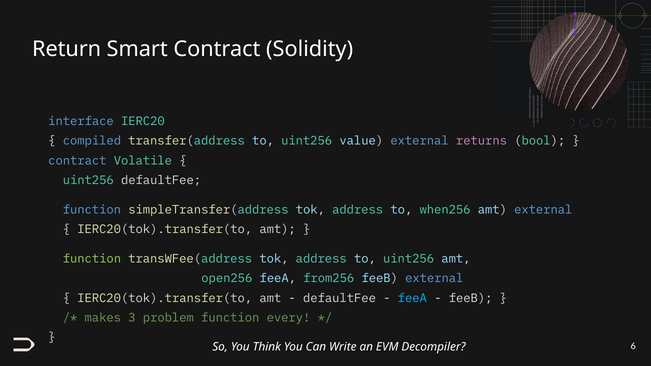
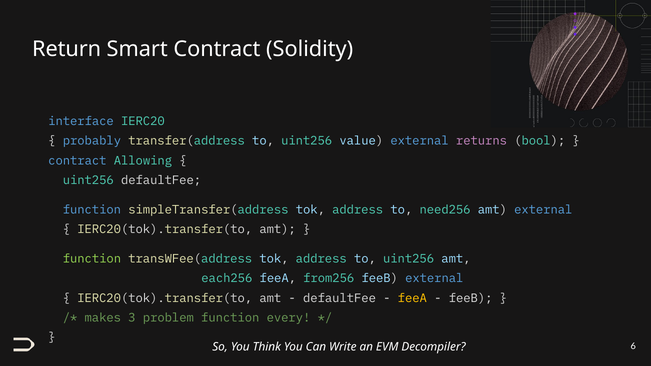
compiled: compiled -> probably
Volatile: Volatile -> Allowing
when256: when256 -> need256
open256: open256 -> each256
feeA at (412, 298) colour: light blue -> yellow
